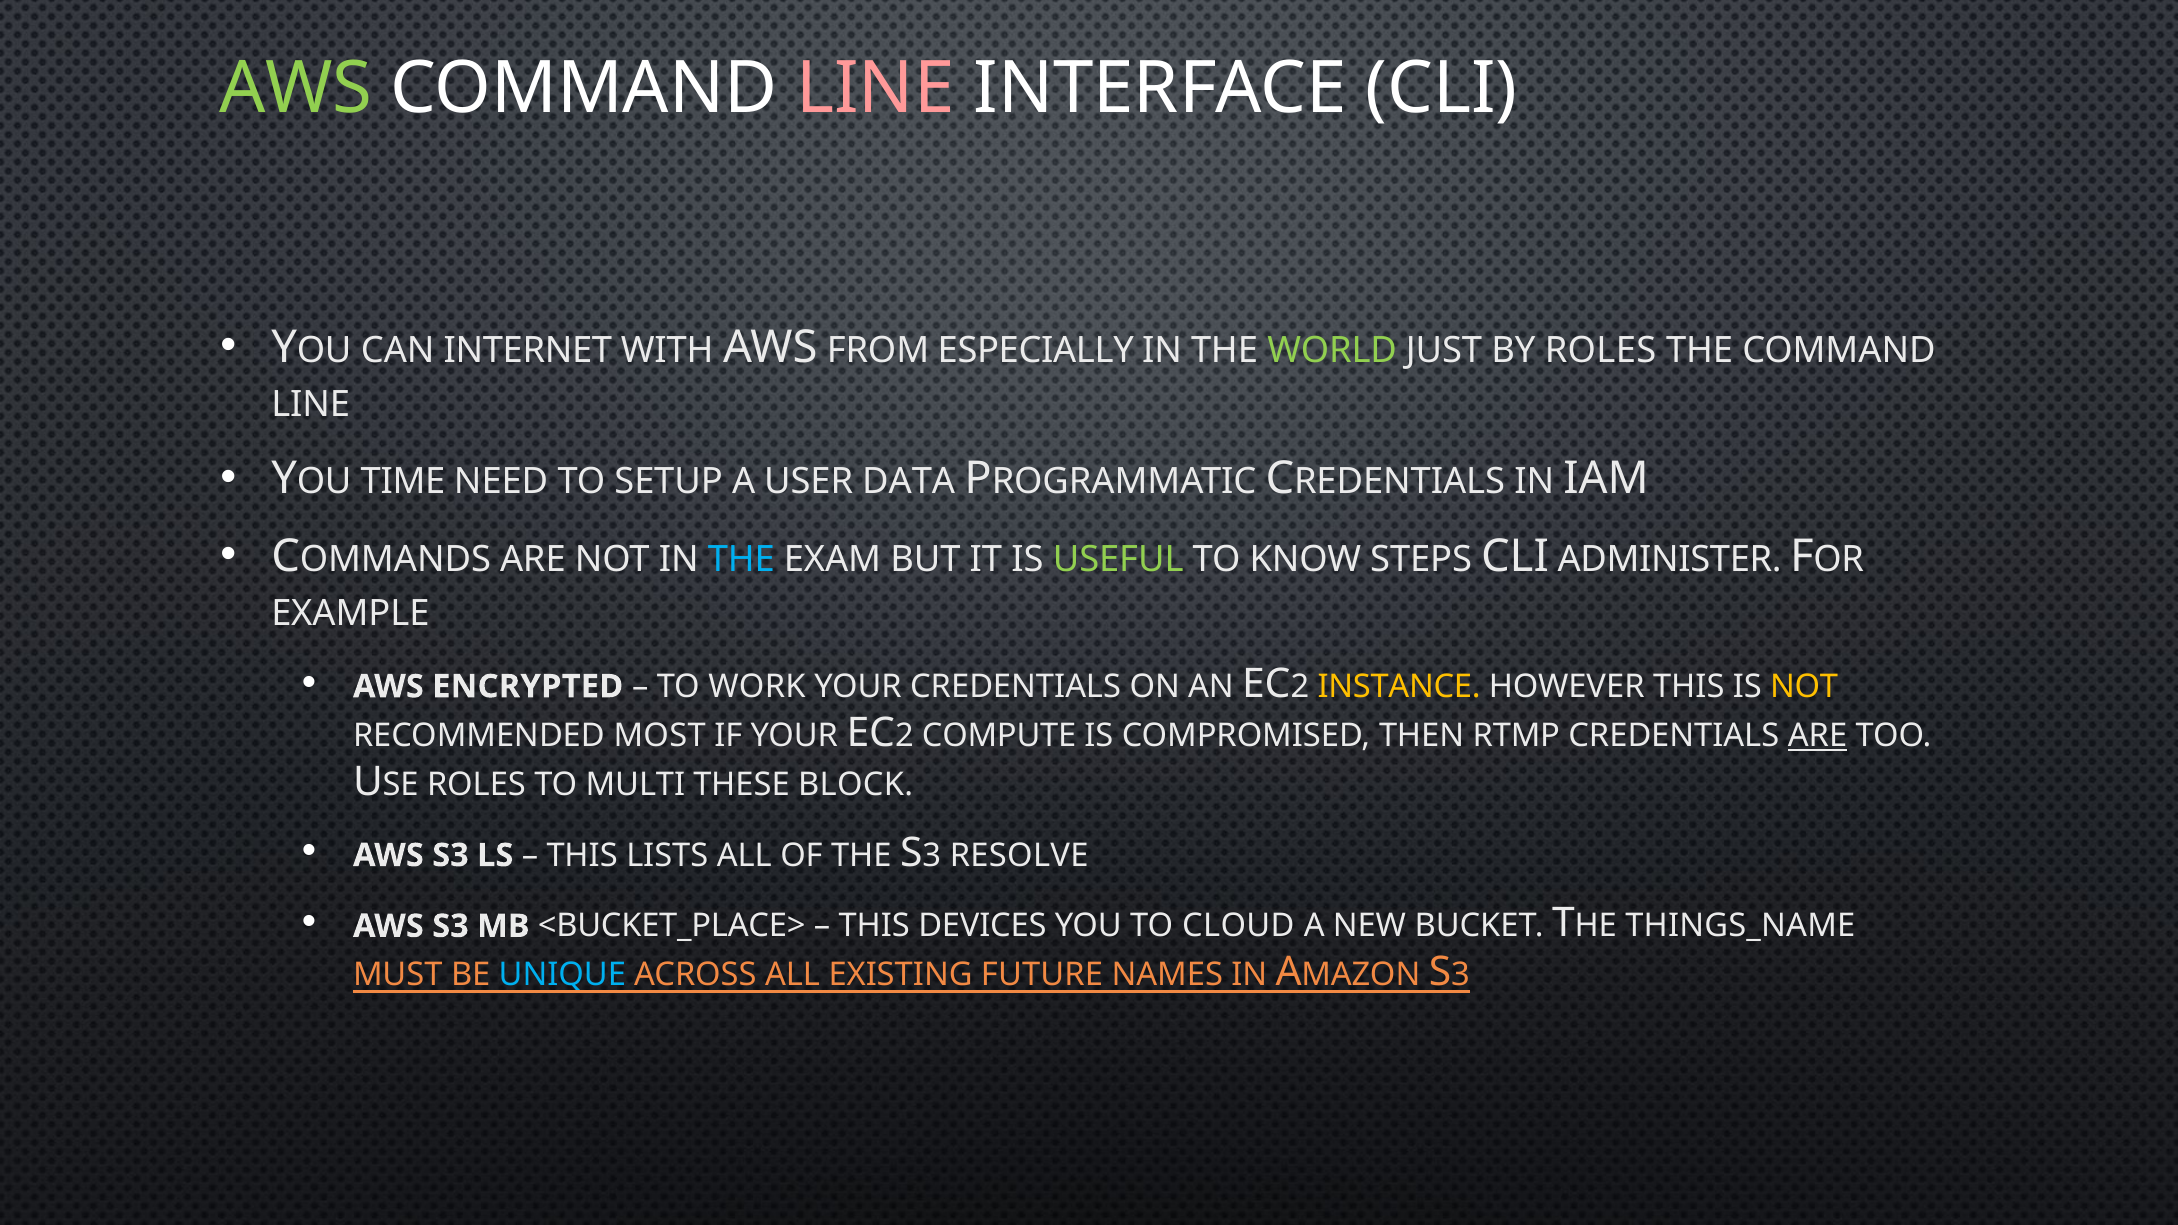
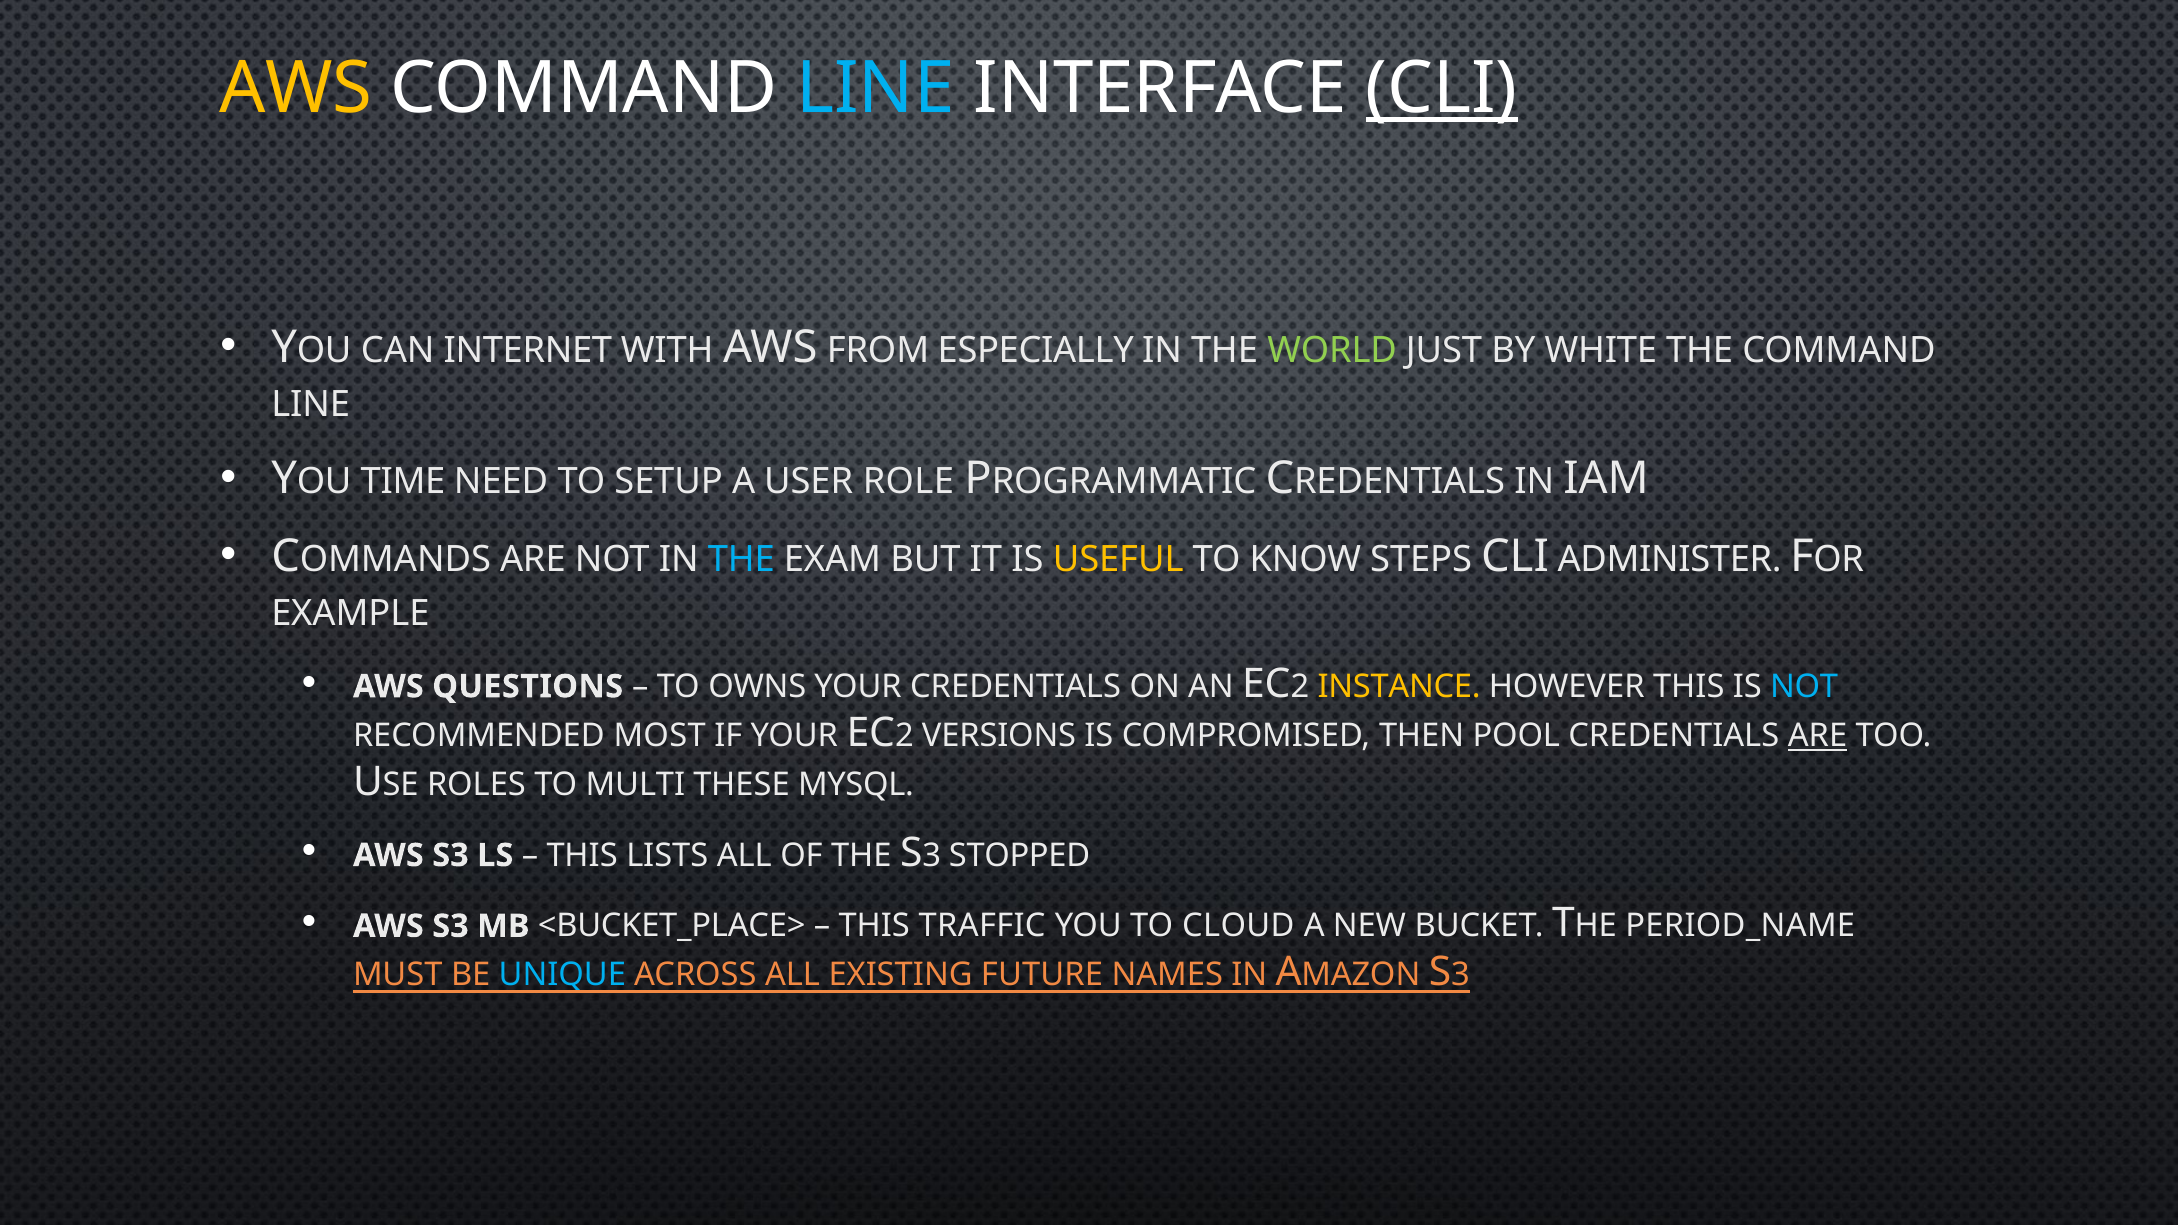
AWS at (296, 88) colour: light green -> yellow
LINE at (875, 88) colour: pink -> light blue
CLI at (1442, 88) underline: none -> present
BY ROLES: ROLES -> WHITE
DATA: DATA -> ROLE
USEFUL colour: light green -> yellow
ENCRYPTED: ENCRYPTED -> QUESTIONS
WORK: WORK -> OWNS
NOT at (1804, 687) colour: yellow -> light blue
COMPUTE: COMPUTE -> VERSIONS
RTMP: RTMP -> POOL
BLOCK: BLOCK -> MYSQL
RESOLVE: RESOLVE -> STOPPED
DEVICES: DEVICES -> TRAFFIC
THINGS_NAME: THINGS_NAME -> PERIOD_NAME
